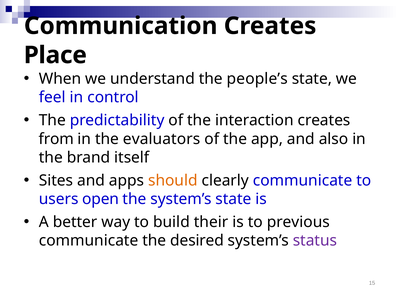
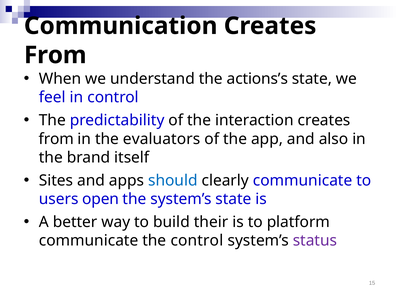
Place at (55, 55): Place -> From
people’s: people’s -> actions’s
should colour: orange -> blue
previous: previous -> platform
the desired: desired -> control
